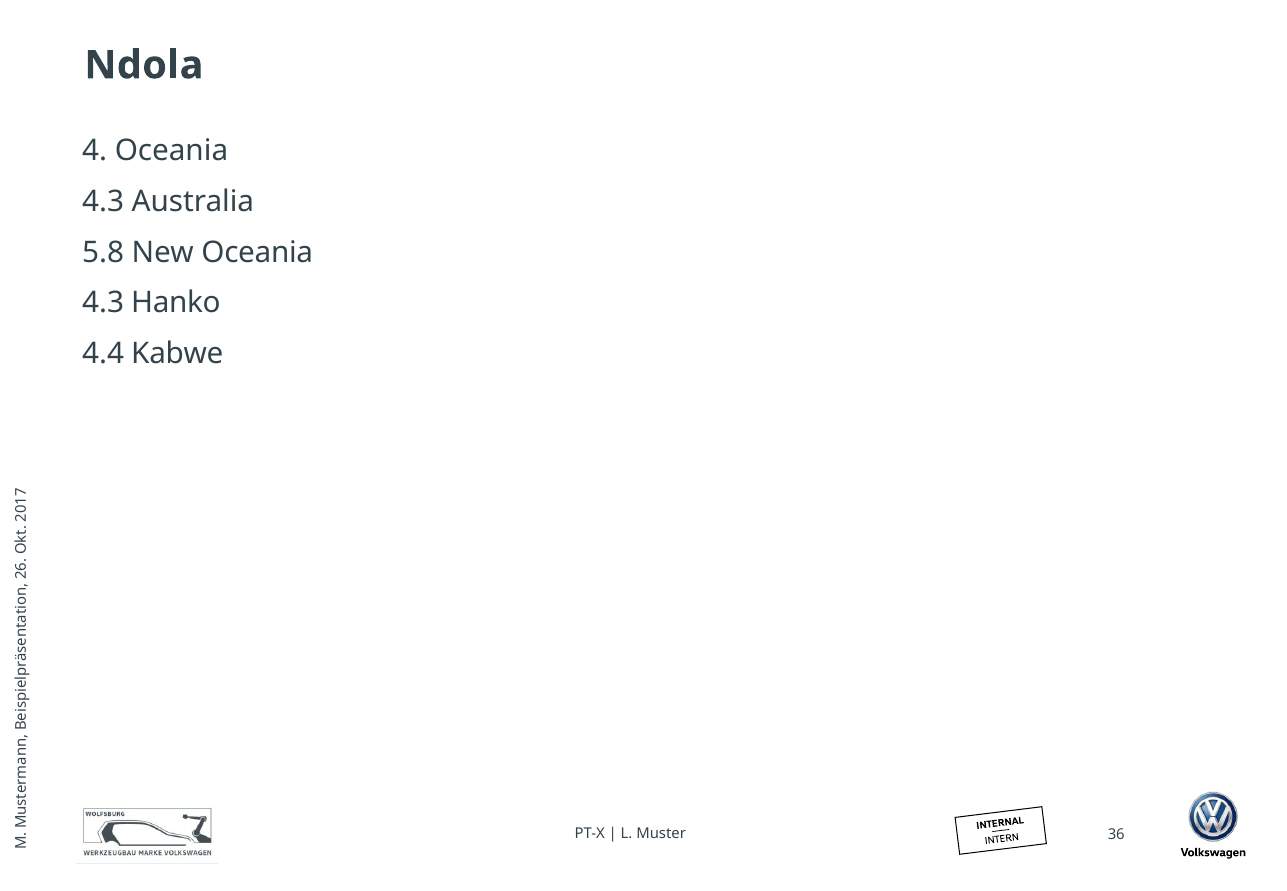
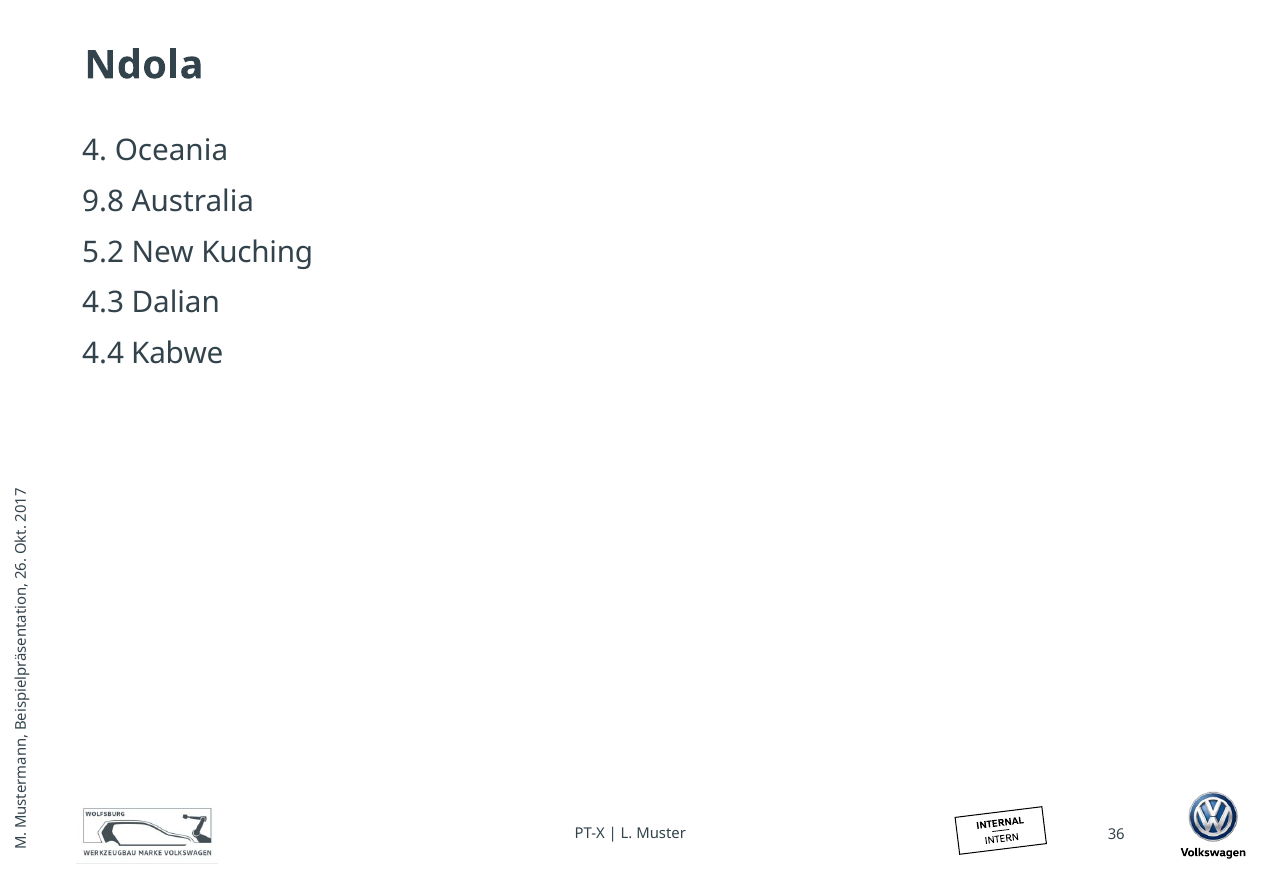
4.3 at (103, 202): 4.3 -> 9.8
5.8: 5.8 -> 5.2
New Oceania: Oceania -> Kuching
Hanko: Hanko -> Dalian
